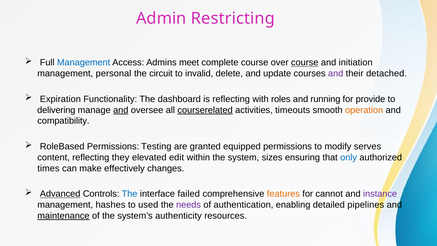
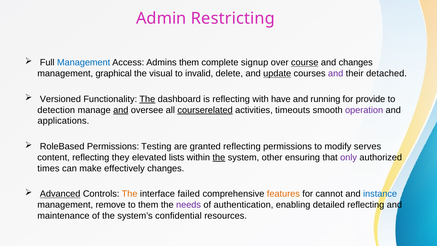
Admins meet: meet -> them
complete course: course -> signup
and initiation: initiation -> changes
personal: personal -> graphical
circuit: circuit -> visual
update underline: none -> present
Expiration: Expiration -> Versioned
The at (147, 99) underline: none -> present
roles: roles -> have
delivering: delivering -> detection
operation colour: orange -> purple
compatibility: compatibility -> applications
granted equipped: equipped -> reflecting
edit: edit -> lists
the at (219, 157) underline: none -> present
sizes: sizes -> other
only colour: blue -> purple
The at (130, 194) colour: blue -> orange
instance colour: purple -> blue
hashes: hashes -> remove
to used: used -> them
detailed pipelines: pipelines -> reflecting
maintenance underline: present -> none
authenticity: authenticity -> confidential
